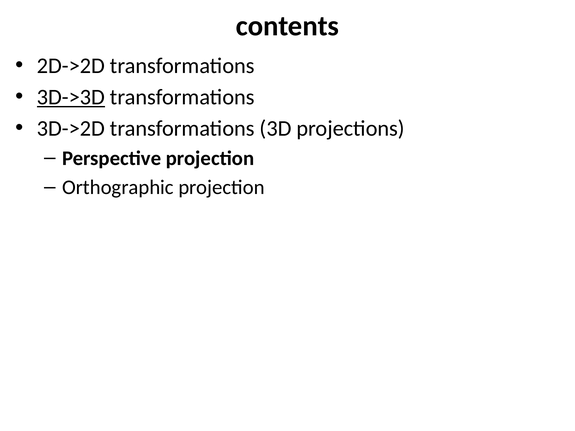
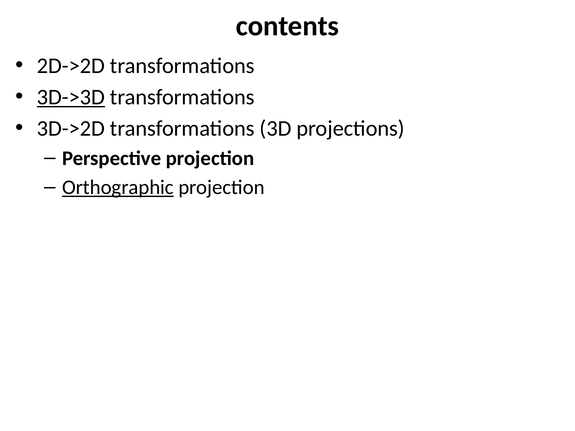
Orthographic underline: none -> present
